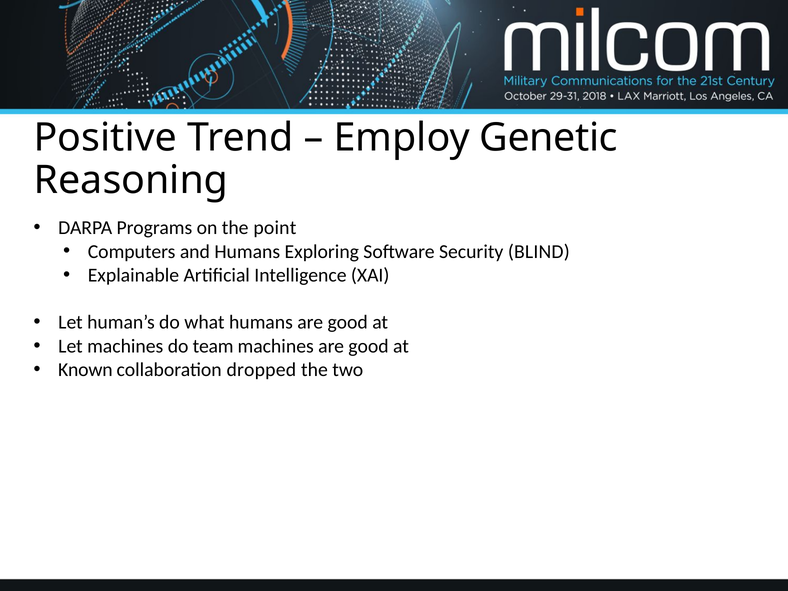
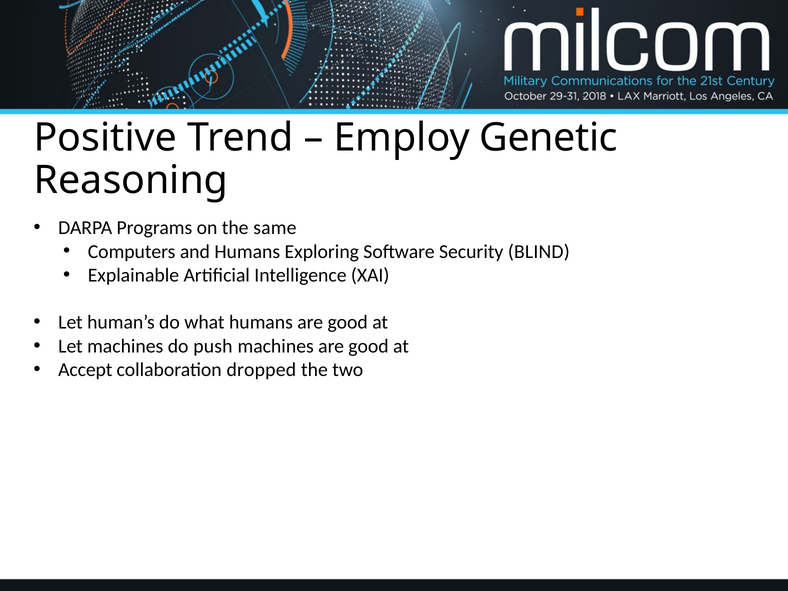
point: point -> same
team: team -> push
Known: Known -> Accept
